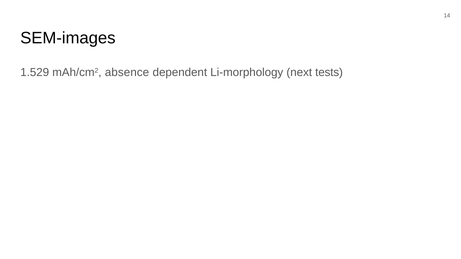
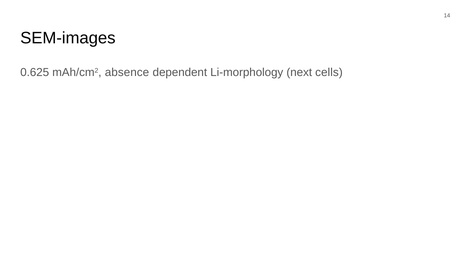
1.529: 1.529 -> 0.625
tests: tests -> cells
